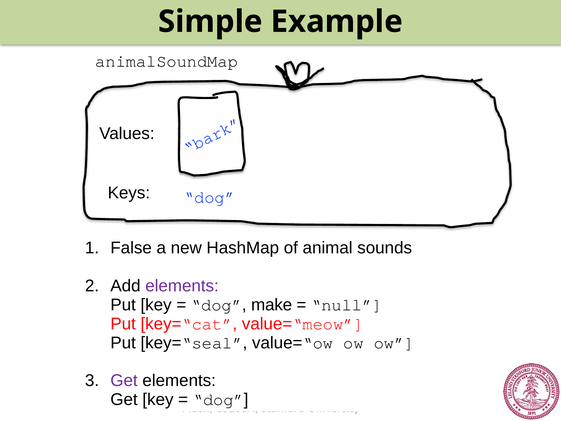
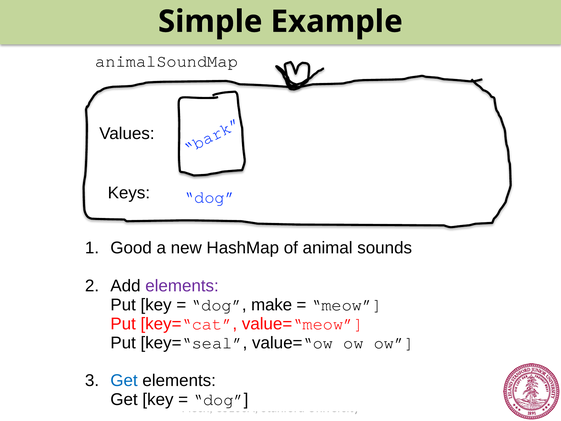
False: False -> Good
null: null -> meow
Get at (124, 380) colour: purple -> blue
